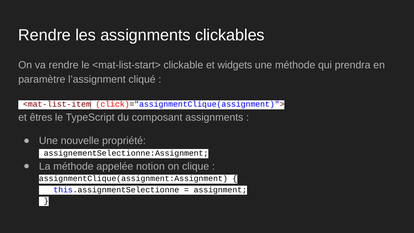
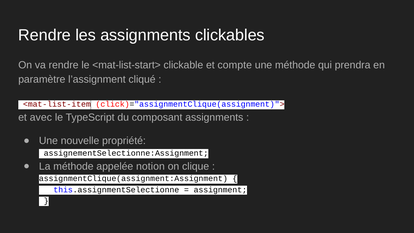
widgets: widgets -> compte
êtres: êtres -> avec
